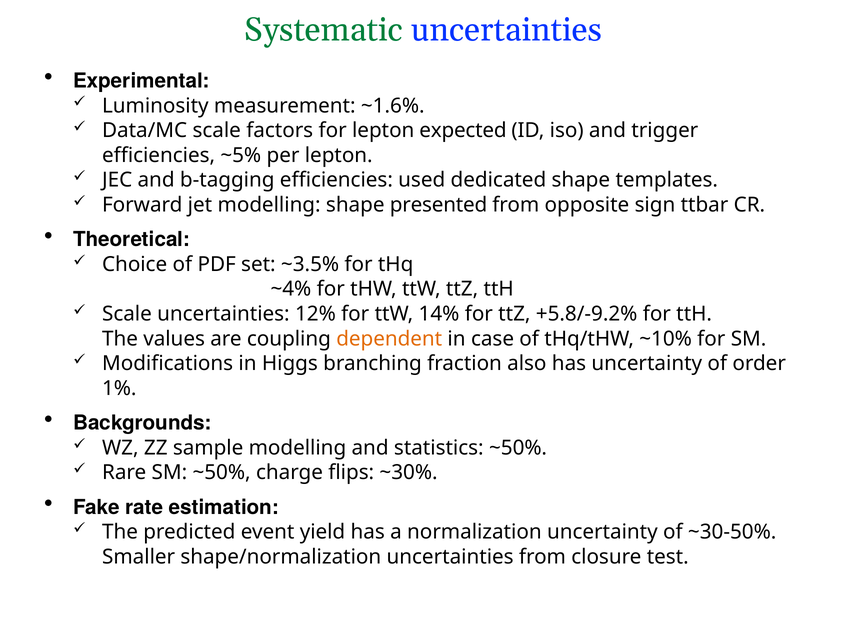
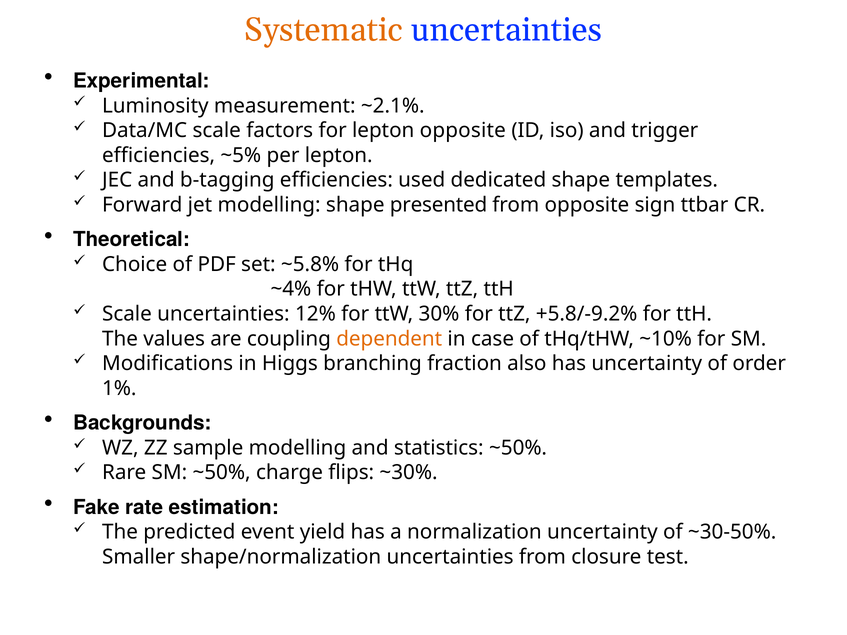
Systematic colour: green -> orange
~1.6%: ~1.6% -> ~2.1%
lepton expected: expected -> opposite
~3.5%: ~3.5% -> ~5.8%
14%: 14% -> 30%
